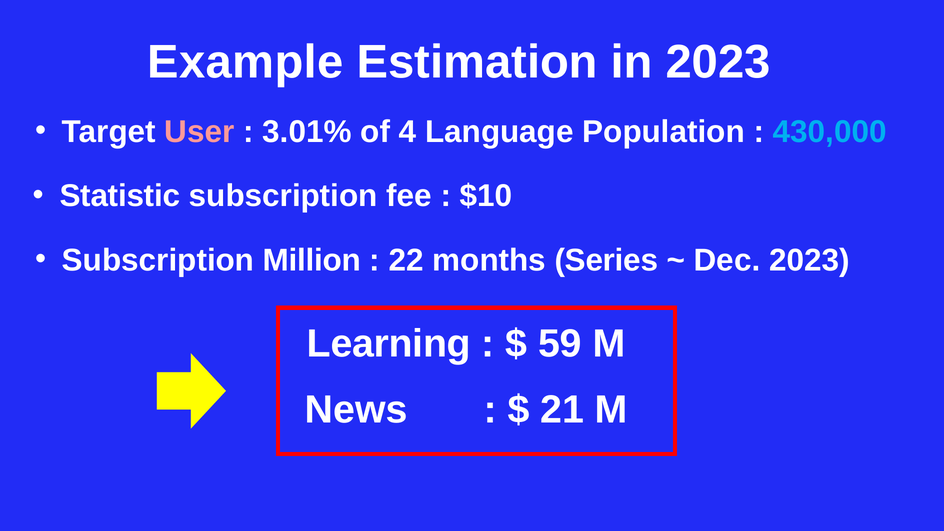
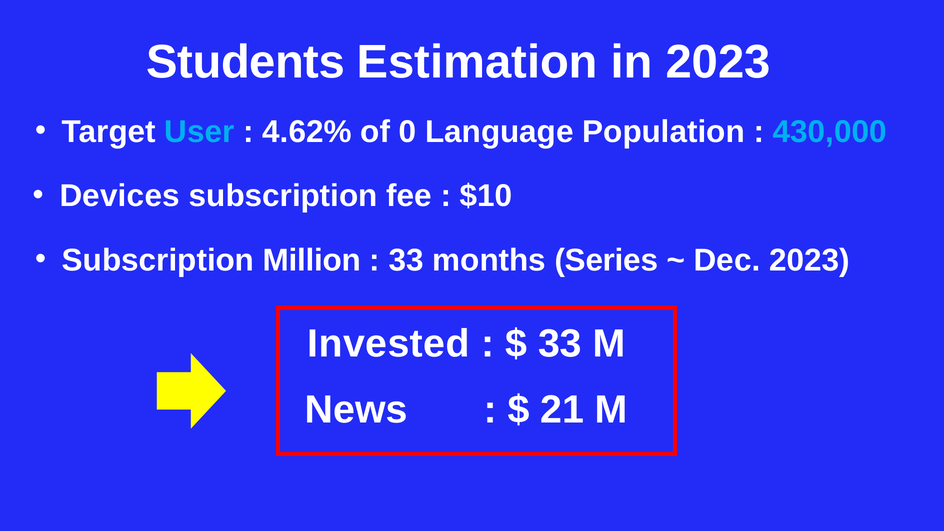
Example: Example -> Students
User colour: pink -> light blue
3.01%: 3.01% -> 4.62%
4: 4 -> 0
Statistic: Statistic -> Devices
22 at (406, 260): 22 -> 33
Learning: Learning -> Invested
59 at (560, 344): 59 -> 33
